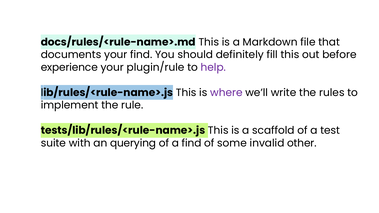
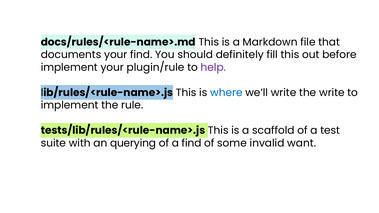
experience at (69, 67): experience -> implement
where colour: purple -> blue
the rules: rules -> write
other: other -> want
